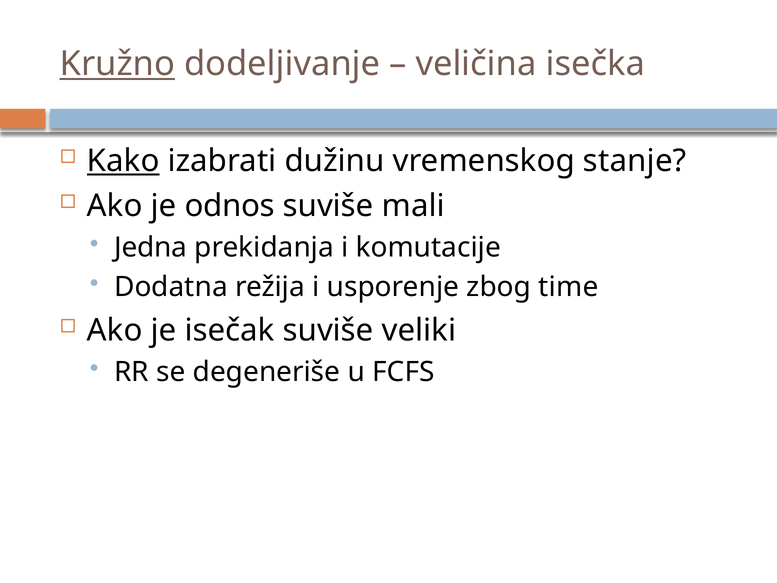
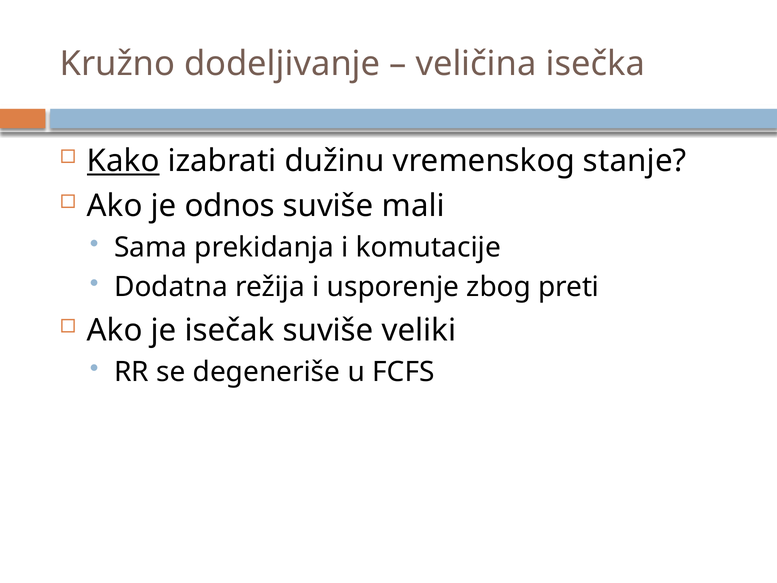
Kružno underline: present -> none
Jedna: Jedna -> Sama
time: time -> preti
